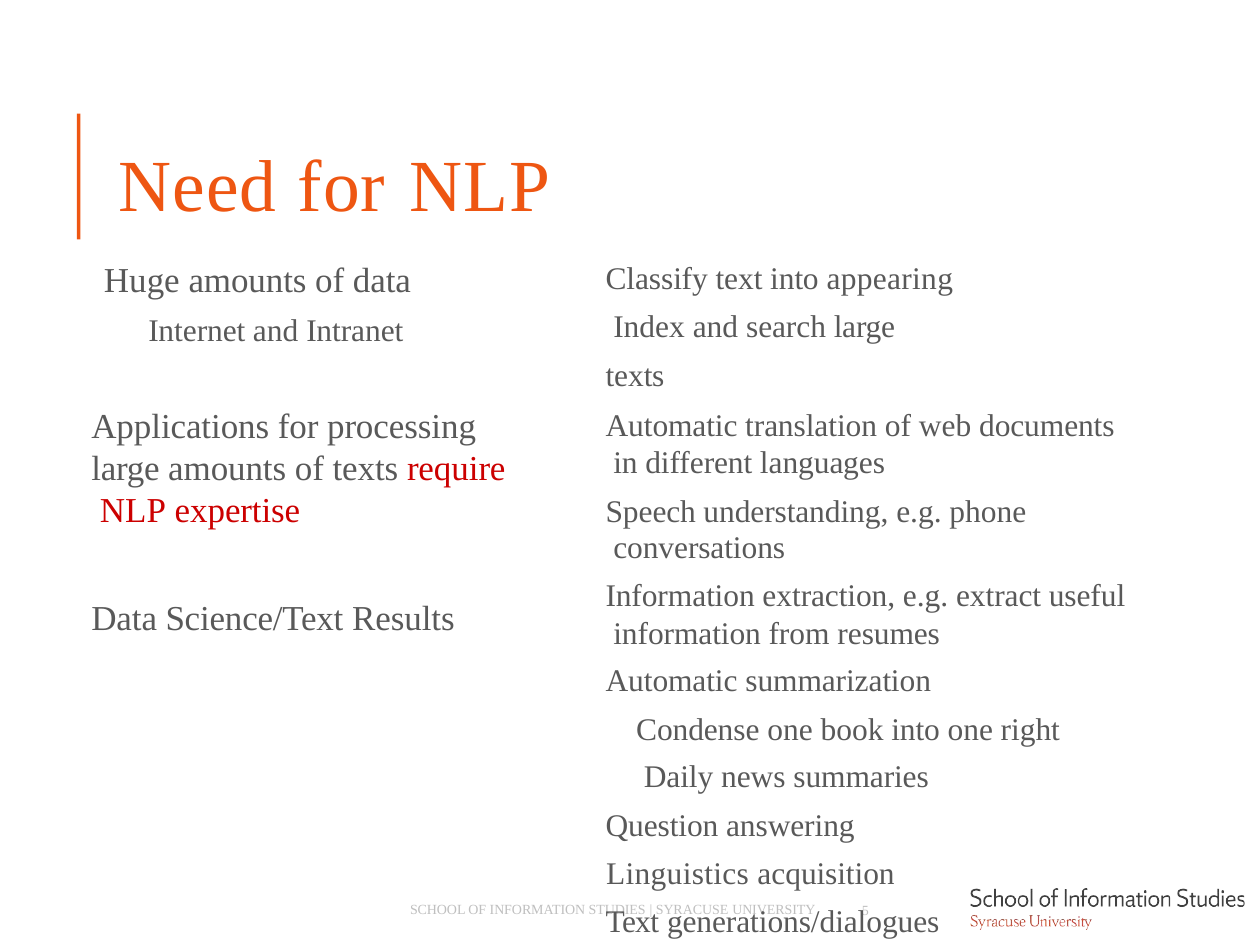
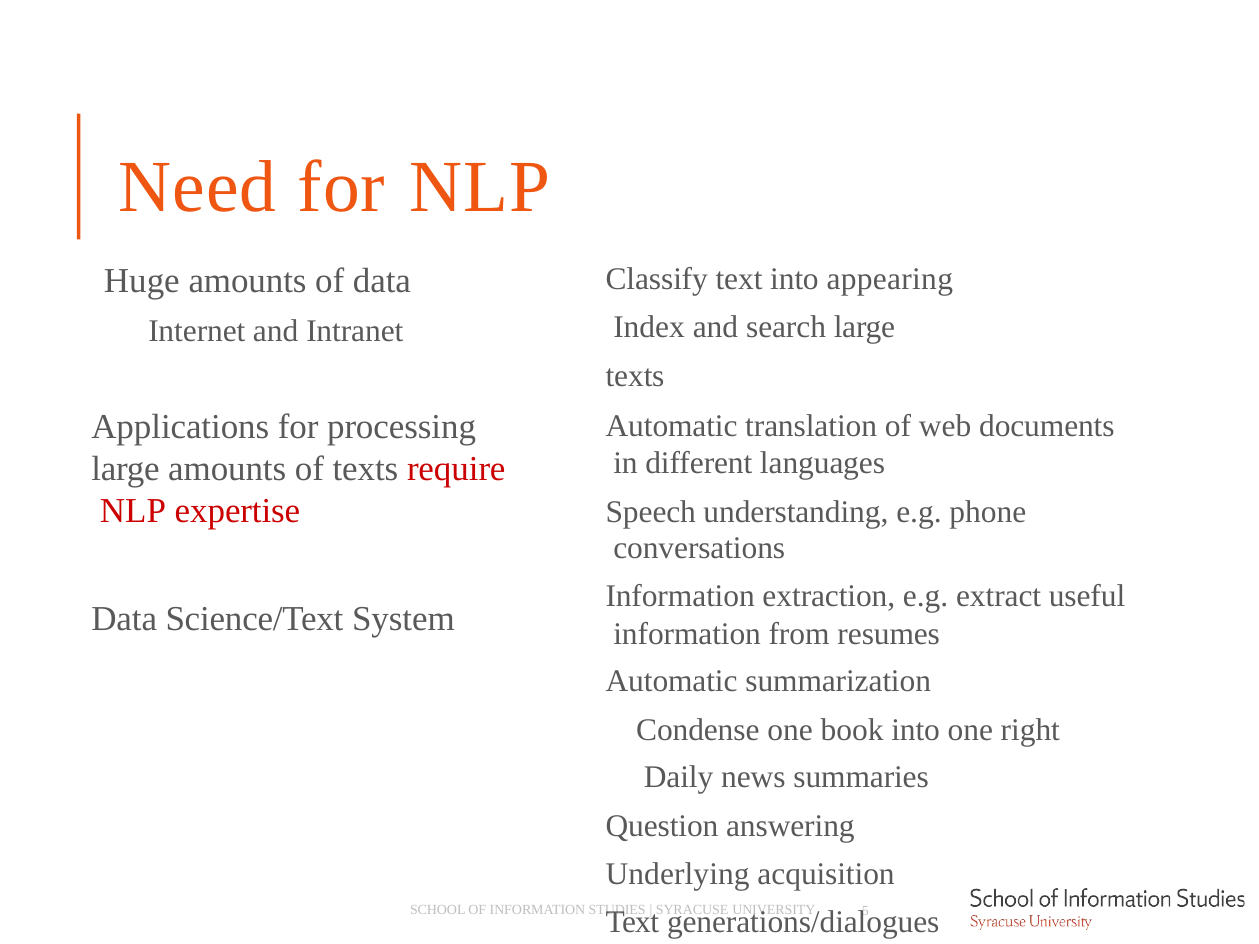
Results: Results -> System
Linguistics: Linguistics -> Underlying
